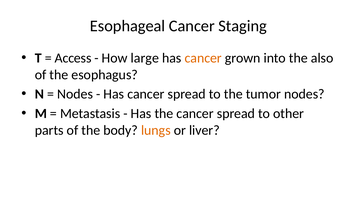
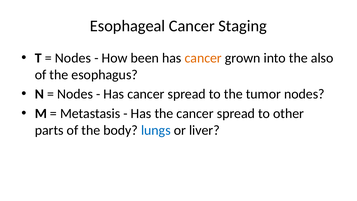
Access at (73, 58): Access -> Nodes
large: large -> been
lungs colour: orange -> blue
